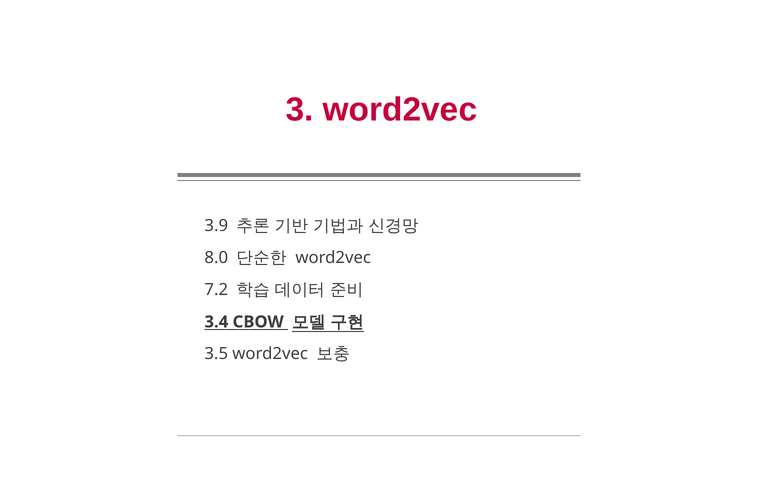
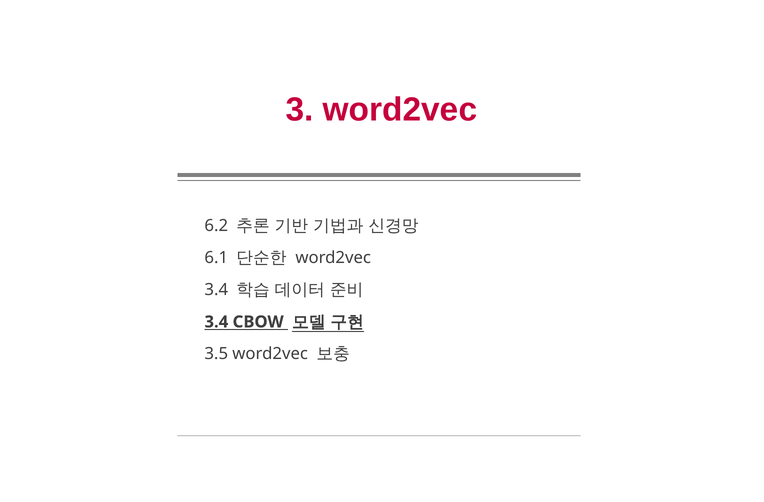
3.9: 3.9 -> 6.2
8.0: 8.0 -> 6.1
7.2 at (216, 290): 7.2 -> 3.4
